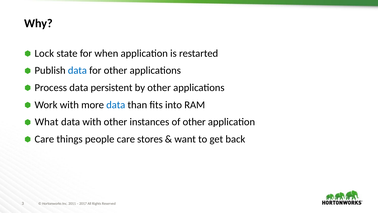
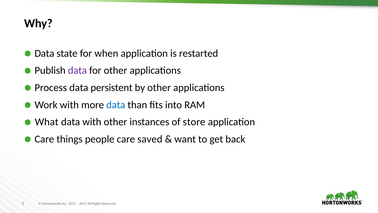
Lock at (44, 53): Lock -> Data
data at (77, 70) colour: blue -> purple
of other: other -> store
stores: stores -> saved
